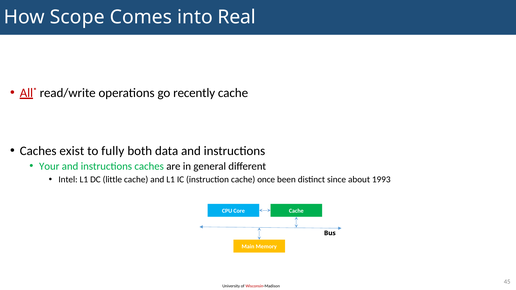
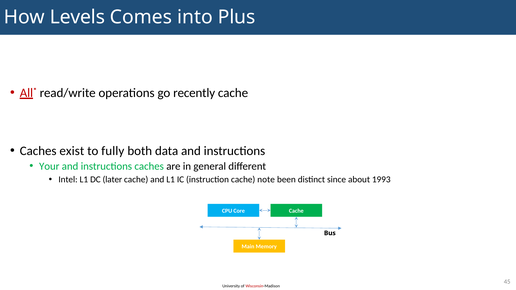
Scope: Scope -> Levels
Real: Real -> Plus
little: little -> later
once: once -> note
